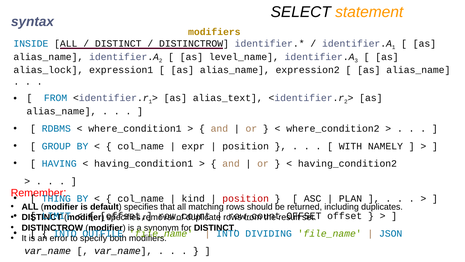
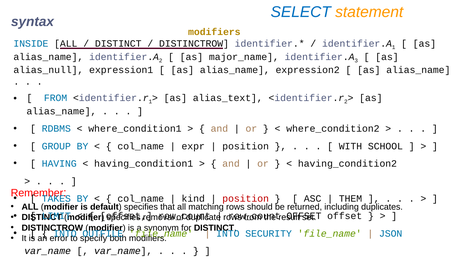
SELECT colour: black -> blue
level_name: level_name -> major_name
alias_lock: alias_lock -> alias_null
NAMELY: NAMELY -> SCHOOL
THING: THING -> TAKES
PLAN: PLAN -> THEM
DIVIDING: DIVIDING -> SECURITY
